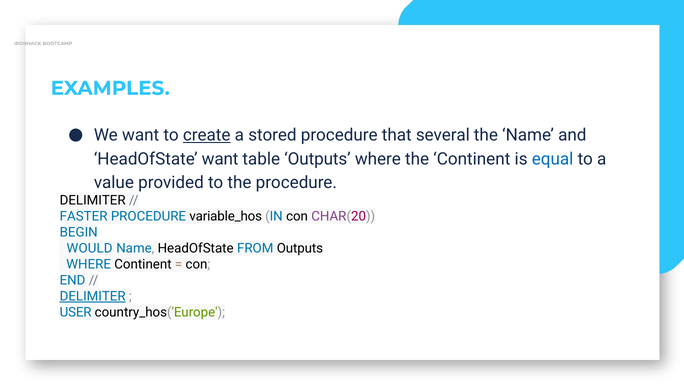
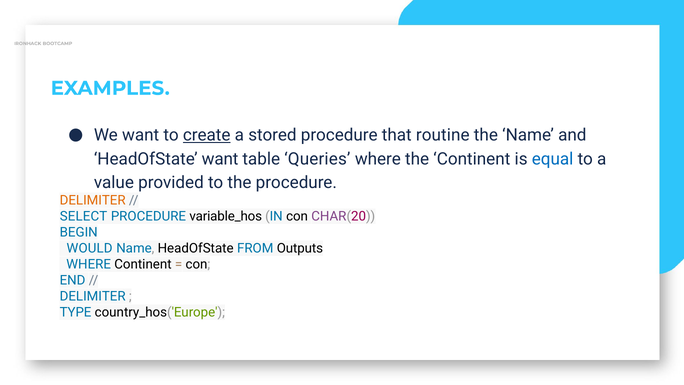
several: several -> routine
table Outputs: Outputs -> Queries
DELIMITER at (93, 200) colour: black -> orange
FASTER: FASTER -> SELECT
DELIMITER at (93, 296) underline: present -> none
USER: USER -> TYPE
